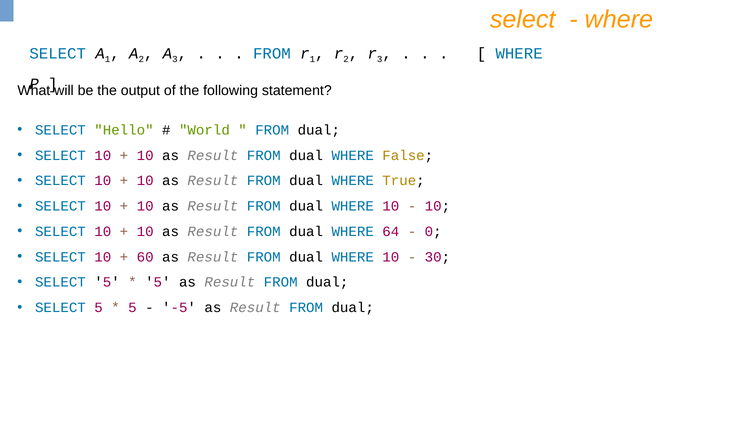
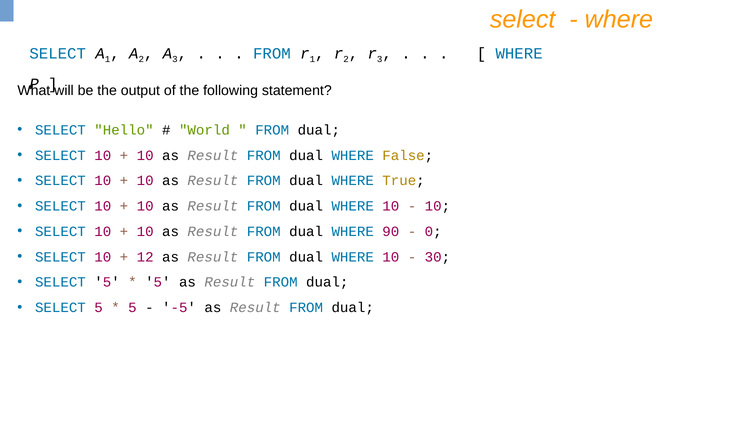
64: 64 -> 90
60: 60 -> 12
